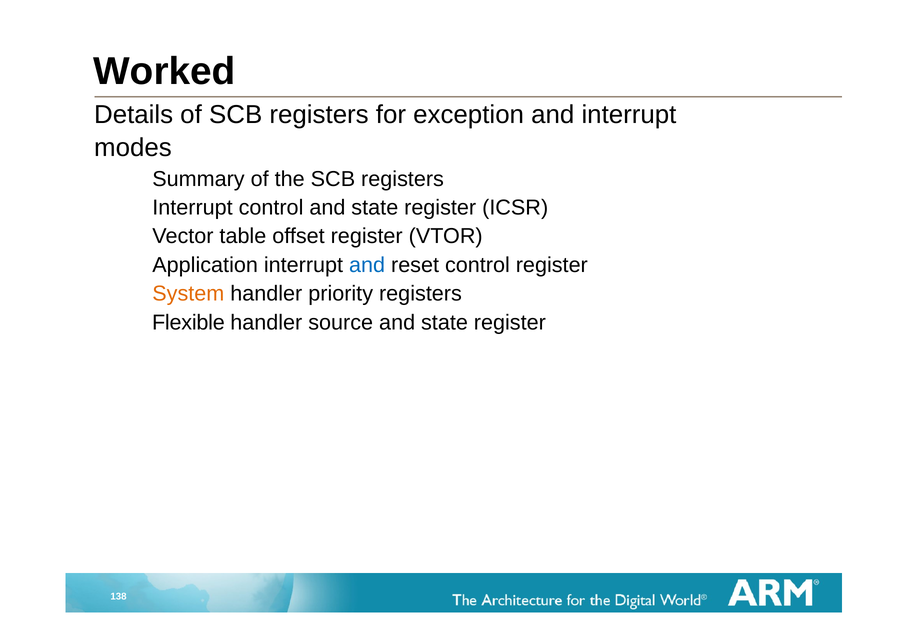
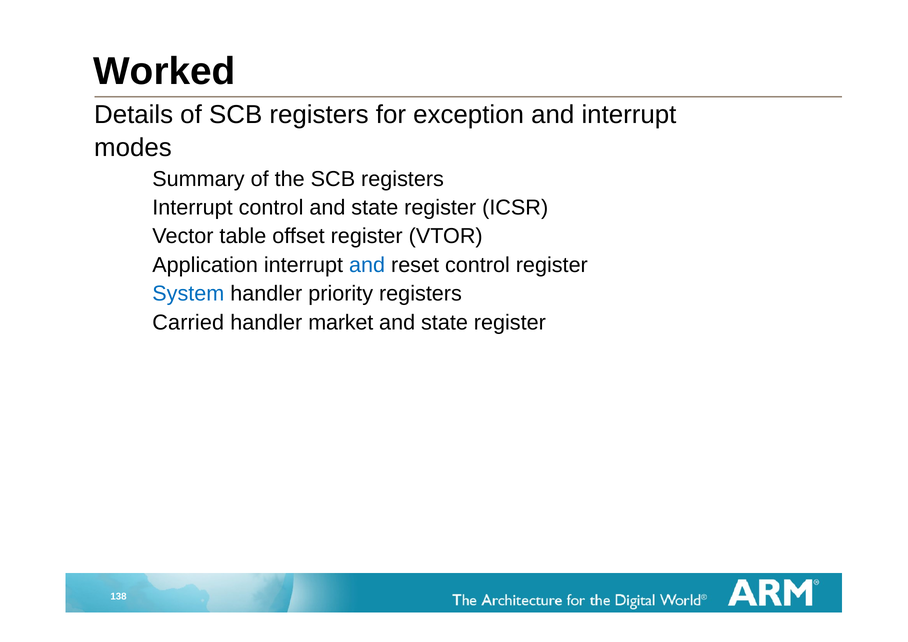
System colour: orange -> blue
Flexible: Flexible -> Carried
source: source -> market
